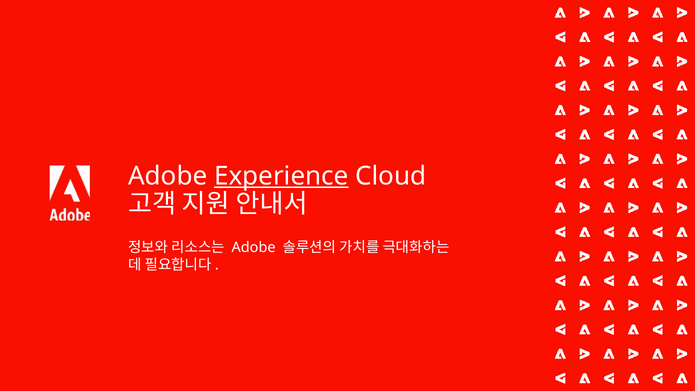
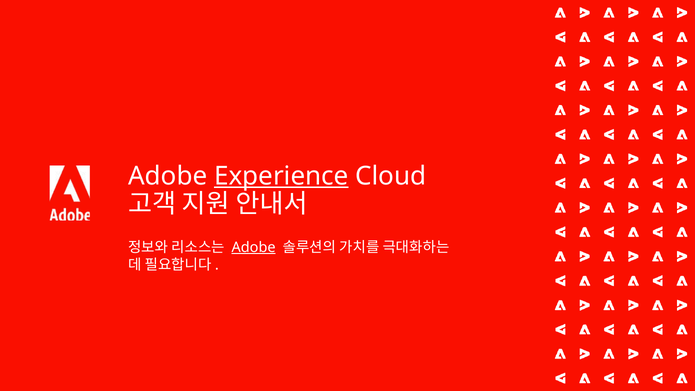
Adobe at (254, 247) underline: none -> present
